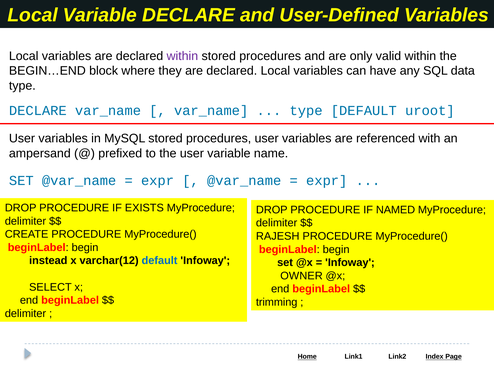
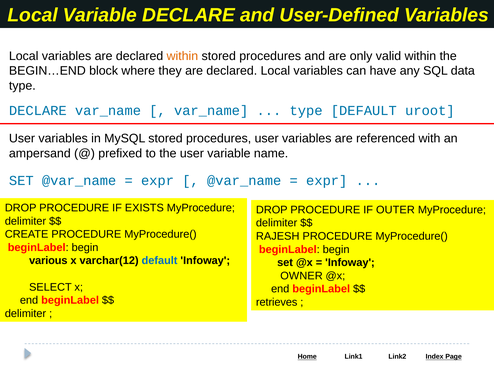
within at (182, 56) colour: purple -> orange
NAMED: NAMED -> OUTER
instead: instead -> various
trimming: trimming -> retrieves
